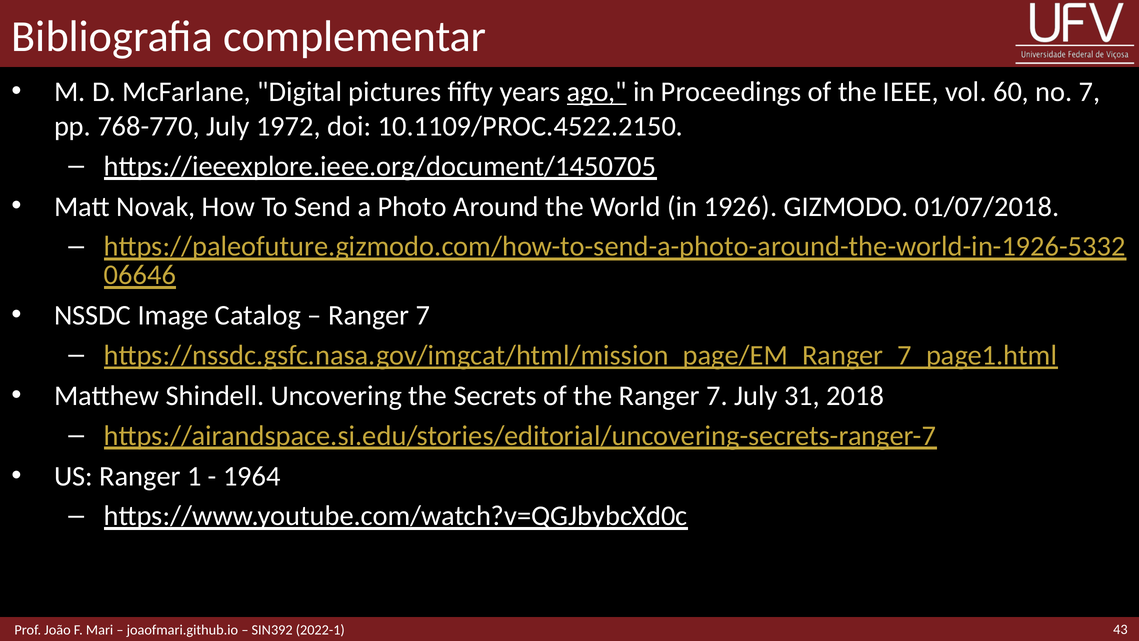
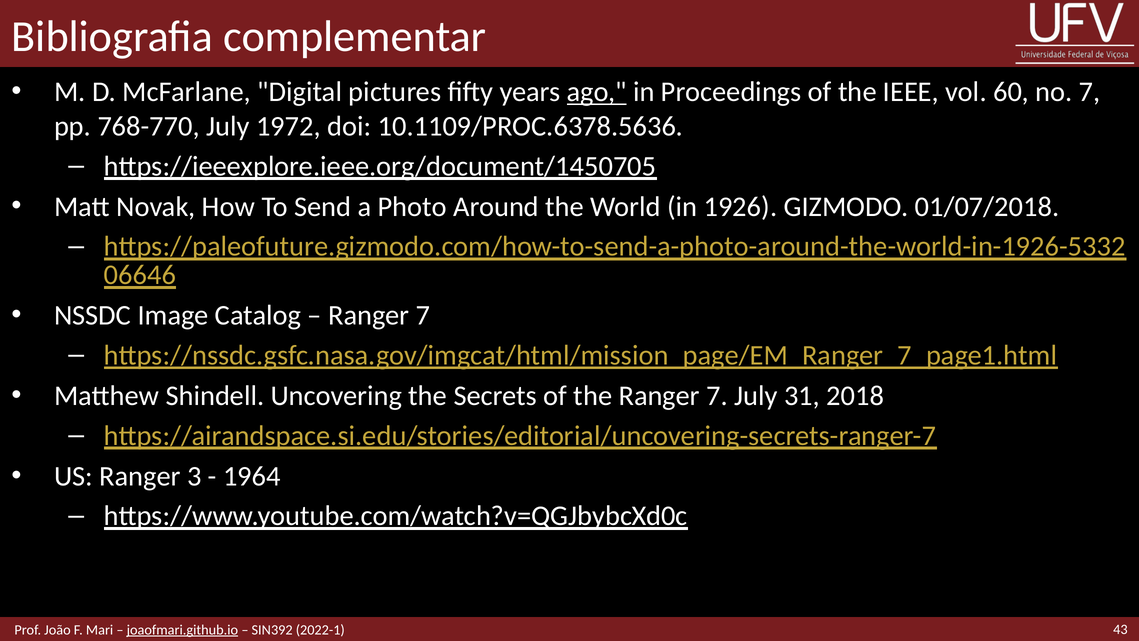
10.1109/PROC.4522.2150: 10.1109/PROC.4522.2150 -> 10.1109/PROC.6378.5636
1: 1 -> 3
joaofmari.github.io underline: none -> present
